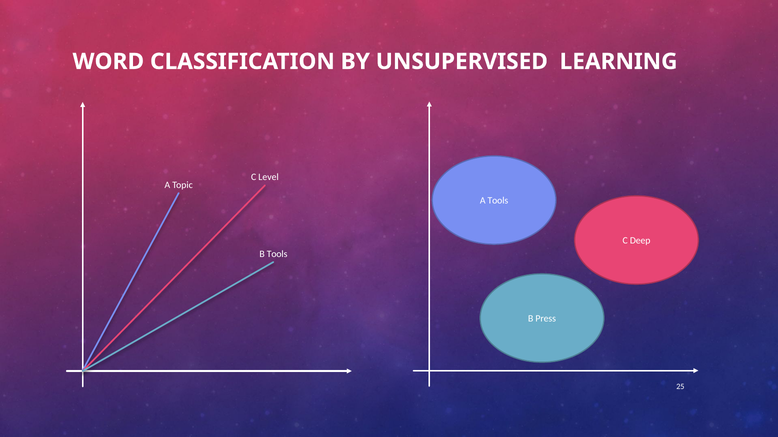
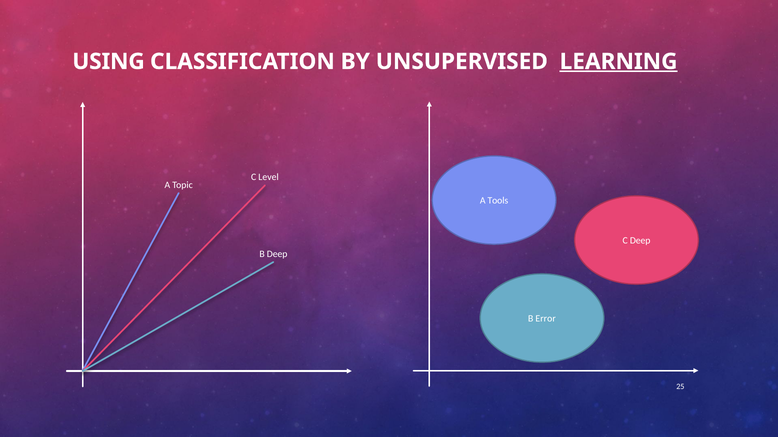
WORD: WORD -> USING
LEARNING underline: none -> present
B Tools: Tools -> Deep
Press: Press -> Error
